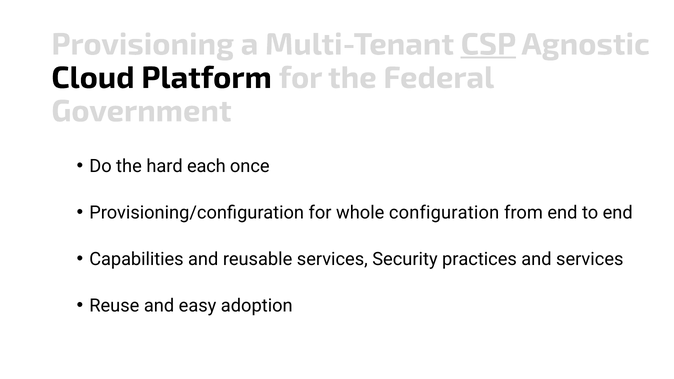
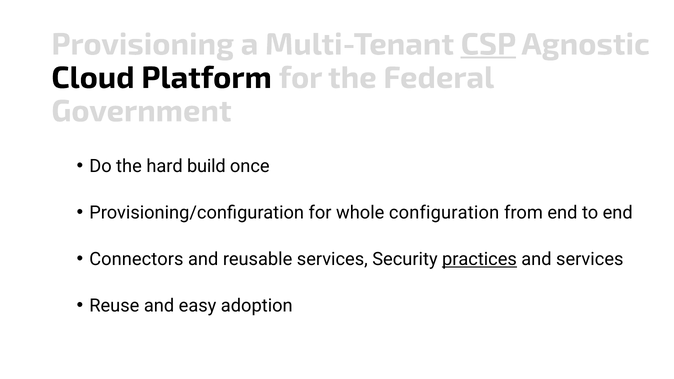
each: each -> build
Capabilities: Capabilities -> Connectors
practices underline: none -> present
